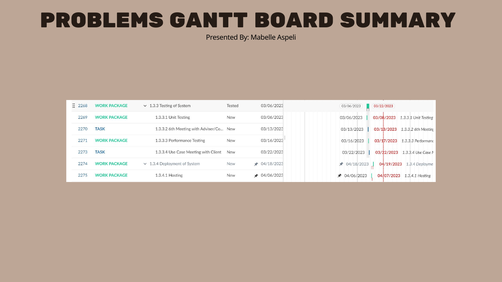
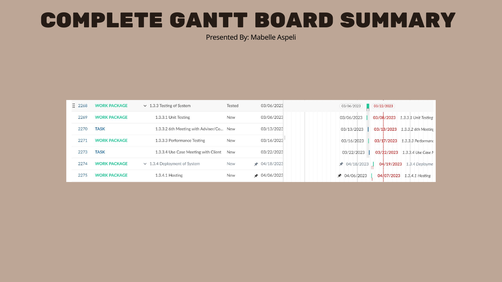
PROBLEMS: PROBLEMS -> COMPLETE
